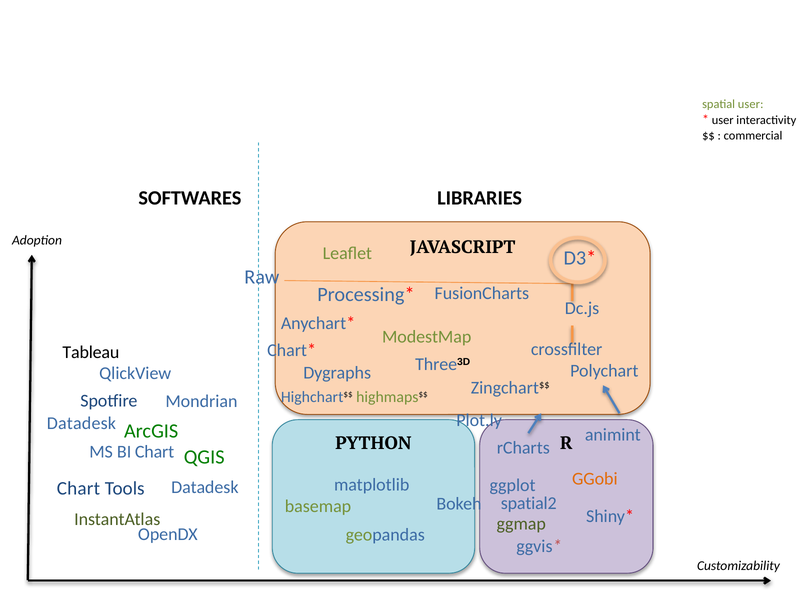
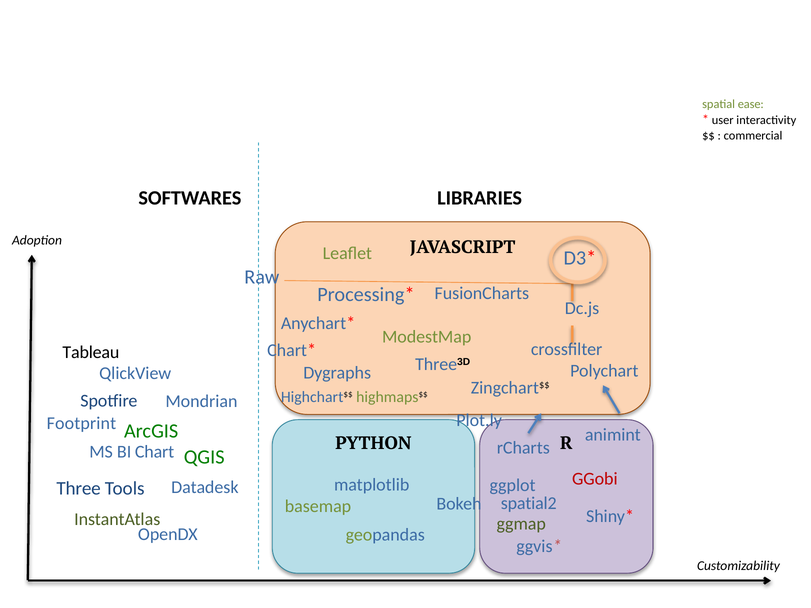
spatial user: user -> ease
Datadesk at (81, 423): Datadesk -> Footprint
GGobi colour: orange -> red
Chart at (78, 489): Chart -> Three
